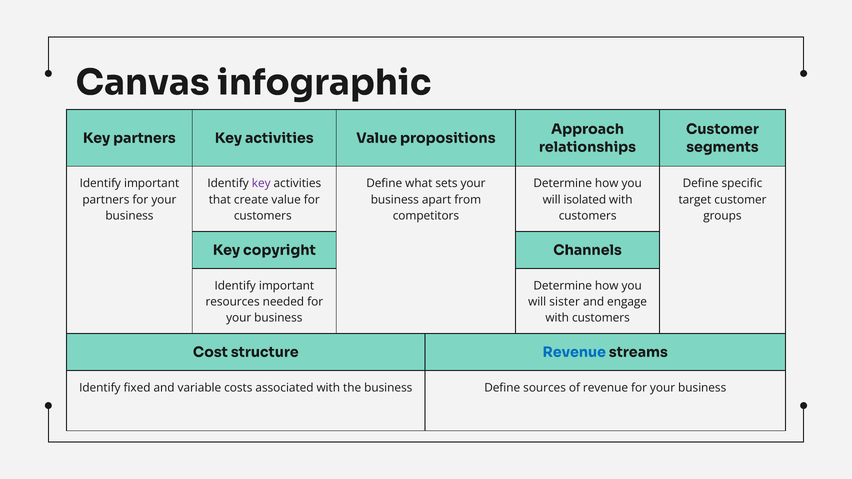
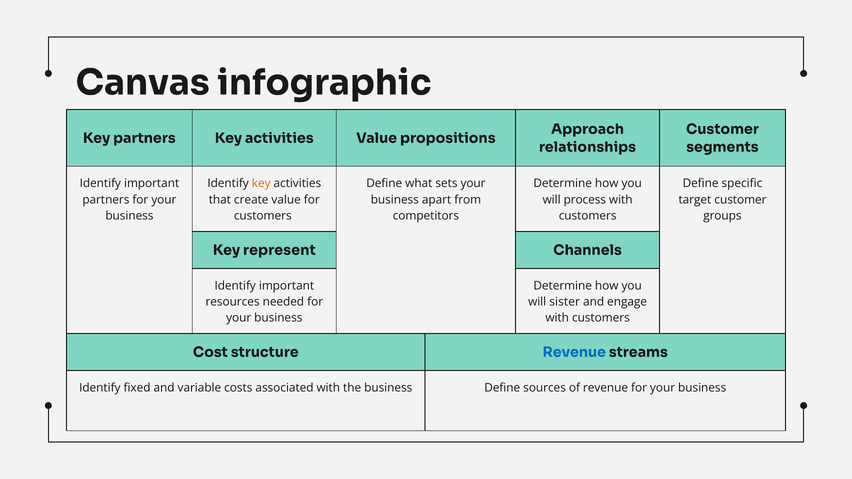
key at (261, 184) colour: purple -> orange
isolated: isolated -> process
copyright: copyright -> represent
